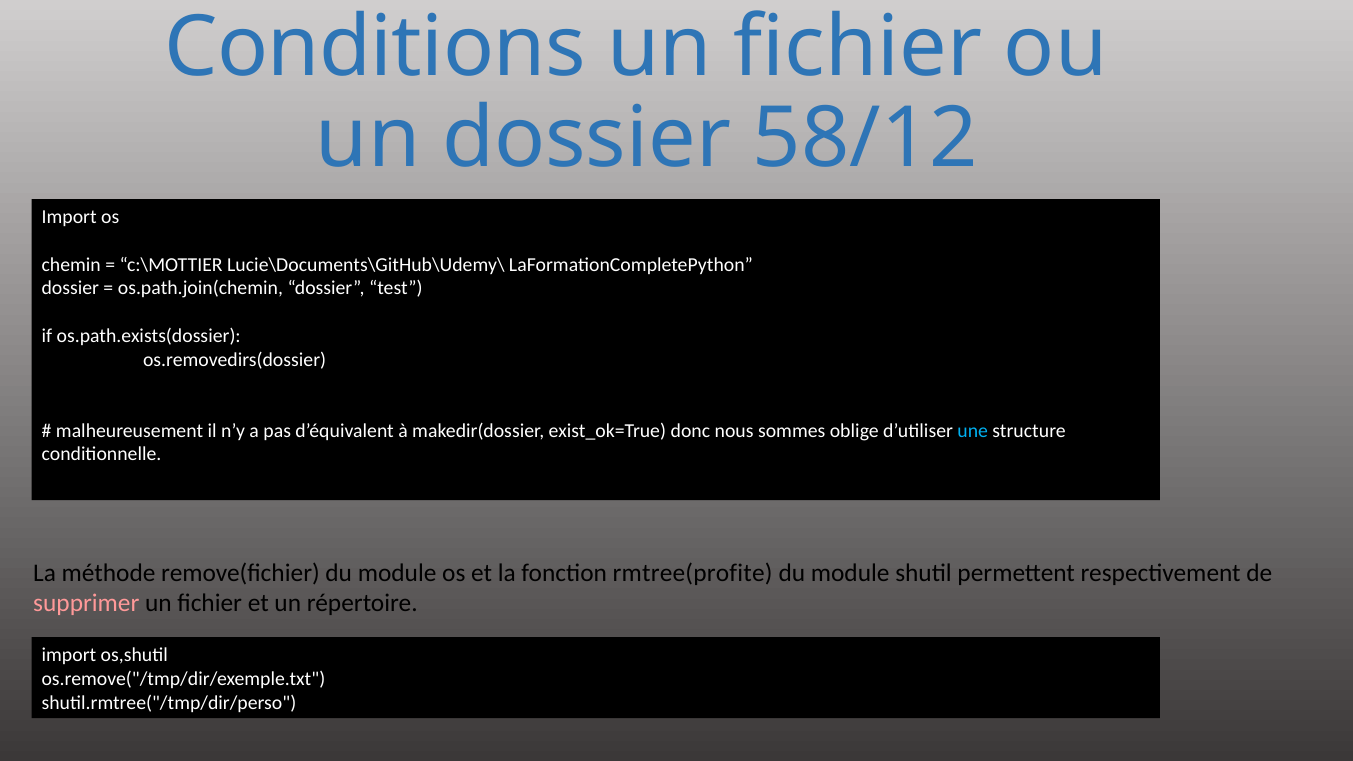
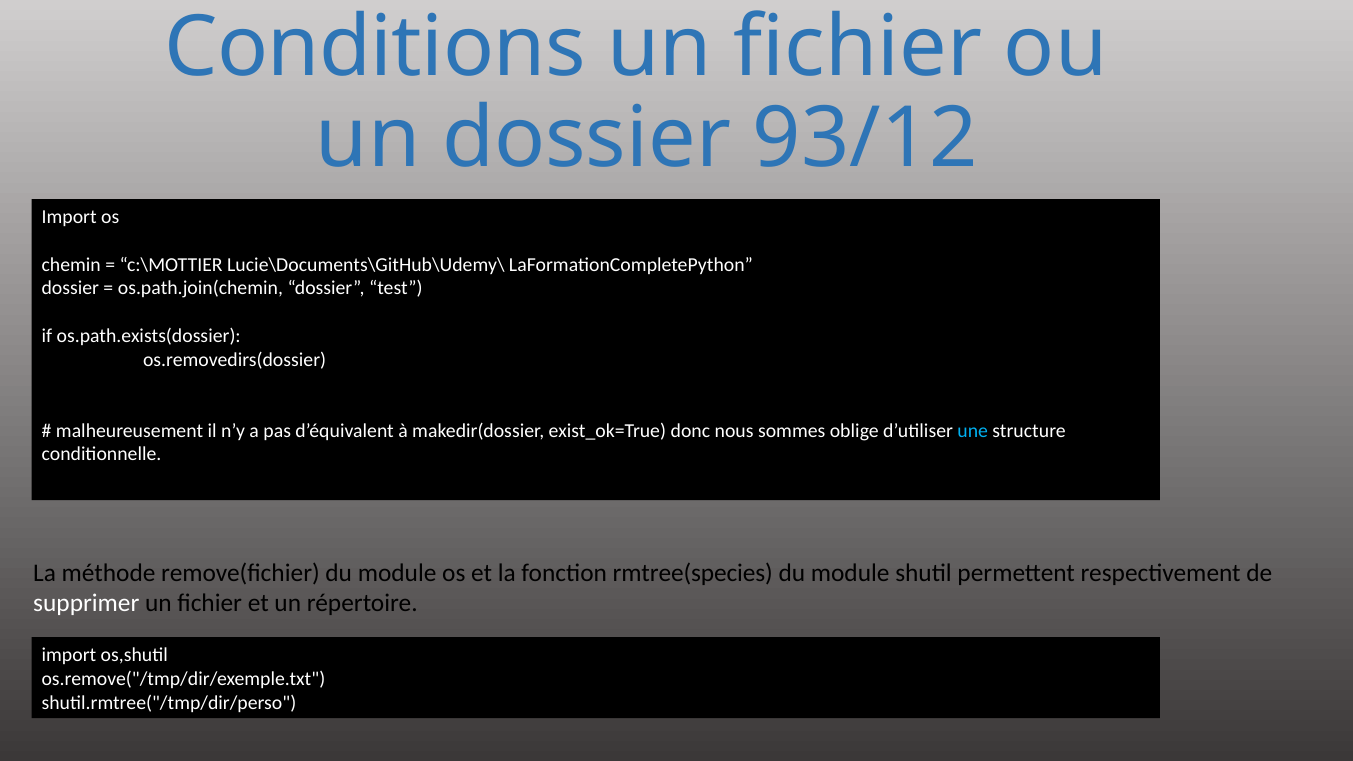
58/12: 58/12 -> 93/12
rmtree(profite: rmtree(profite -> rmtree(species
supprimer colour: pink -> white
